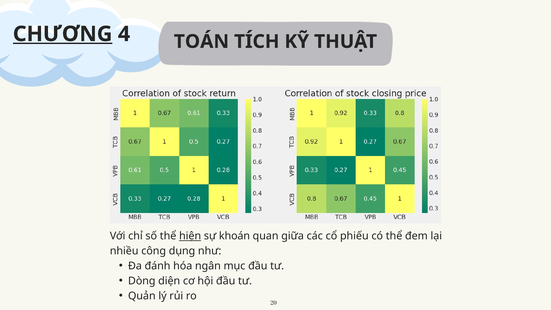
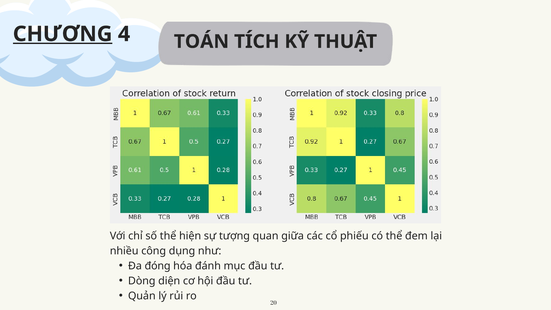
hiện underline: present -> none
khoán: khoán -> tượng
đánh: đánh -> đóng
ngân: ngân -> đánh
